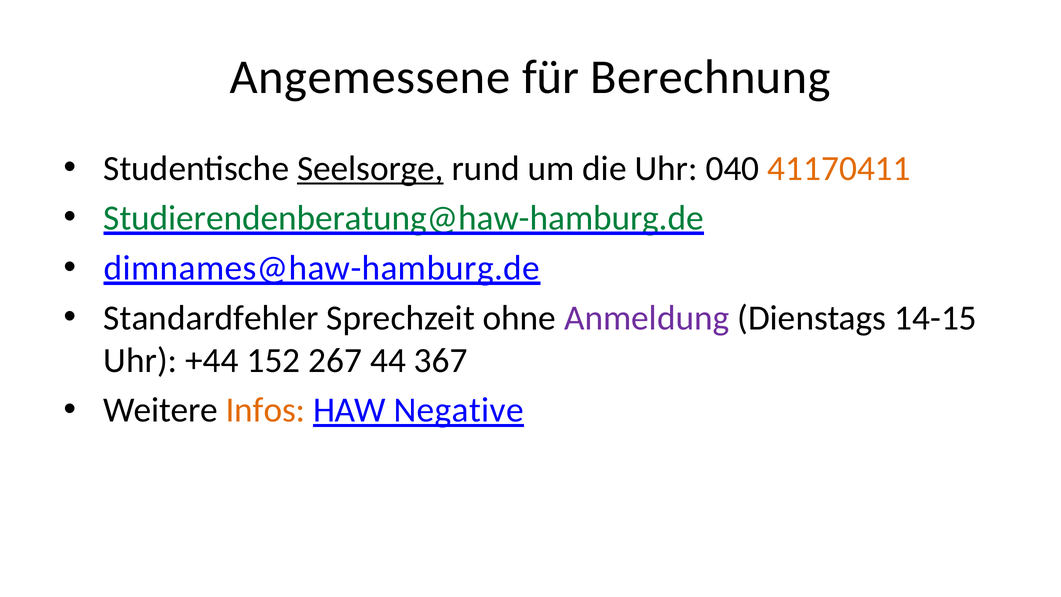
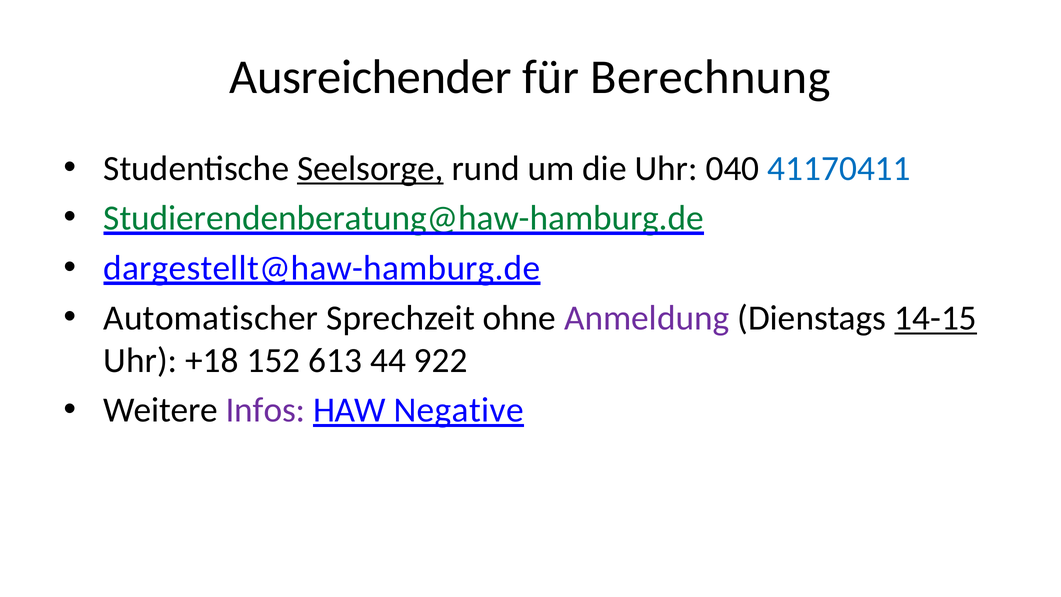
Angemessene: Angemessene -> Ausreichender
41170411 colour: orange -> blue
dimnames@haw-hamburg.de: dimnames@haw-hamburg.de -> dargestellt@haw-hamburg.de
Standardfehler: Standardfehler -> Automatischer
14-15 underline: none -> present
+44: +44 -> +18
267: 267 -> 613
367: 367 -> 922
Infos colour: orange -> purple
